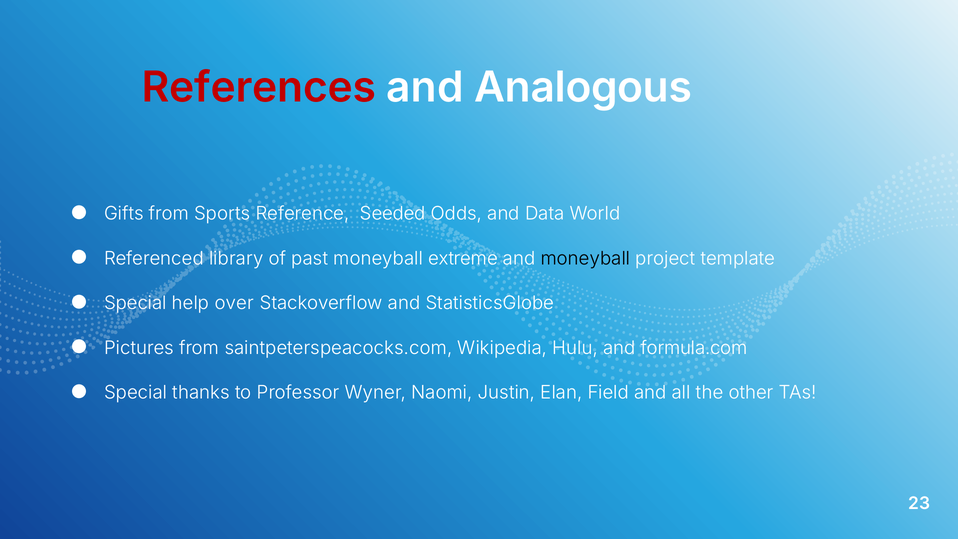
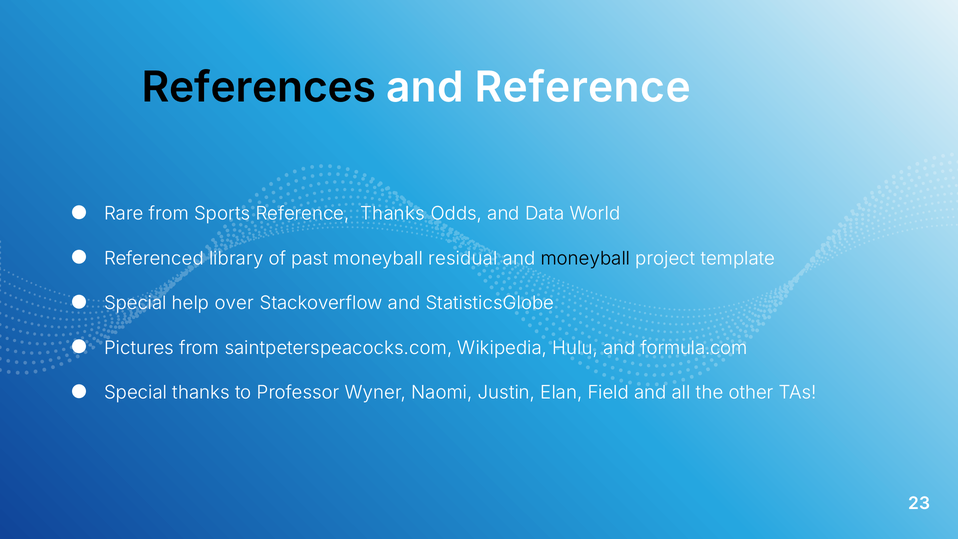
References colour: red -> black
and Analogous: Analogous -> Reference
Gifts: Gifts -> Rare
Reference Seeded: Seeded -> Thanks
extreme: extreme -> residual
